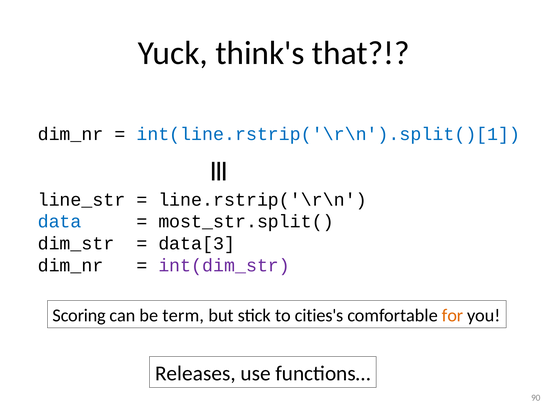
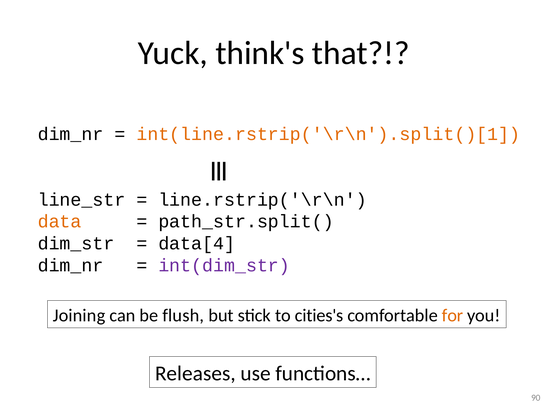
int(line.rstrip('\r\n').split()[1 colour: blue -> orange
data colour: blue -> orange
most_str.split(: most_str.split( -> path_str.split(
data[3: data[3 -> data[4
Scoring: Scoring -> Joining
term: term -> flush
